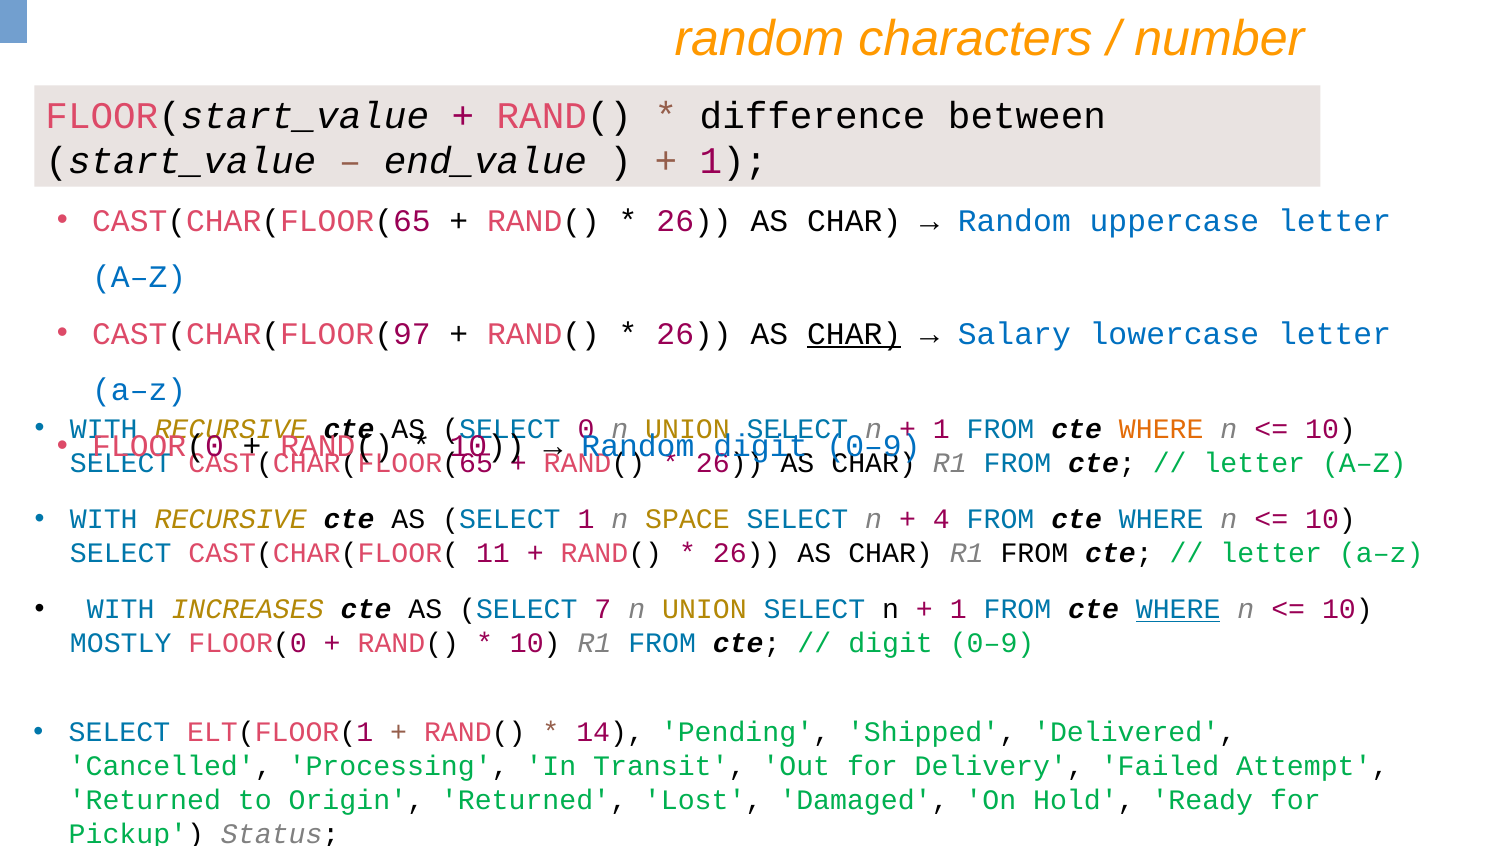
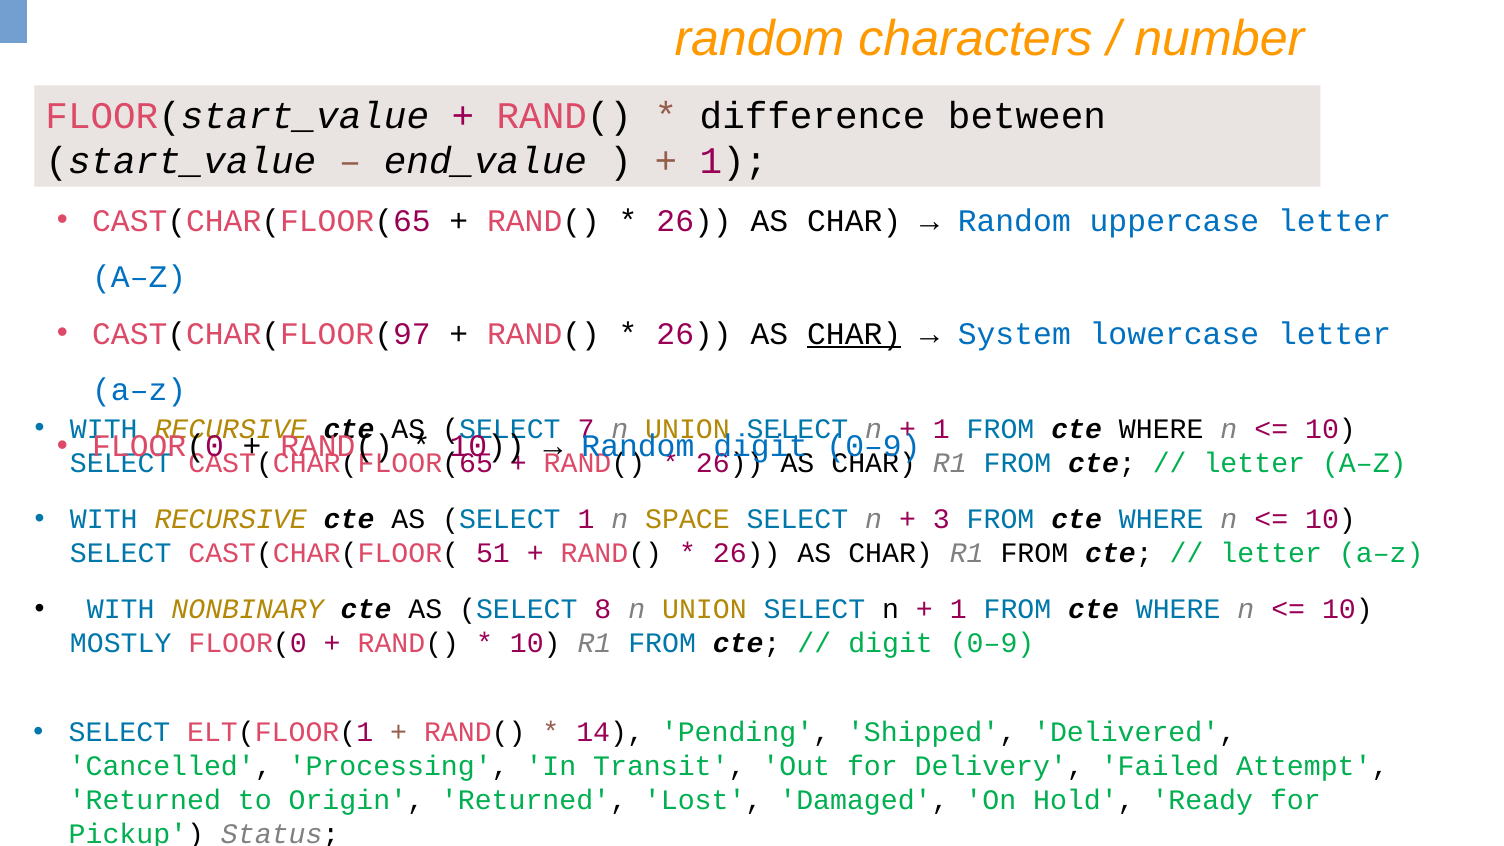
Salary: Salary -> System
0: 0 -> 7
WHERE at (1161, 429) colour: orange -> black
4: 4 -> 3
11: 11 -> 51
INCREASES: INCREASES -> NONBINARY
7: 7 -> 8
WHERE at (1178, 609) underline: present -> none
